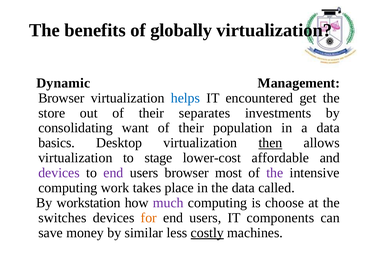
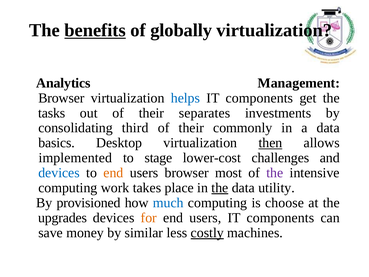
benefits underline: none -> present
Dynamic: Dynamic -> Analytics
encountered at (259, 98): encountered -> components
store: store -> tasks
want: want -> third
population: population -> commonly
virtualization at (75, 158): virtualization -> implemented
affordable: affordable -> challenges
devices at (59, 173) colour: purple -> blue
end at (113, 173) colour: purple -> orange
the at (220, 188) underline: none -> present
called: called -> utility
workstation: workstation -> provisioned
much colour: purple -> blue
switches: switches -> upgrades
